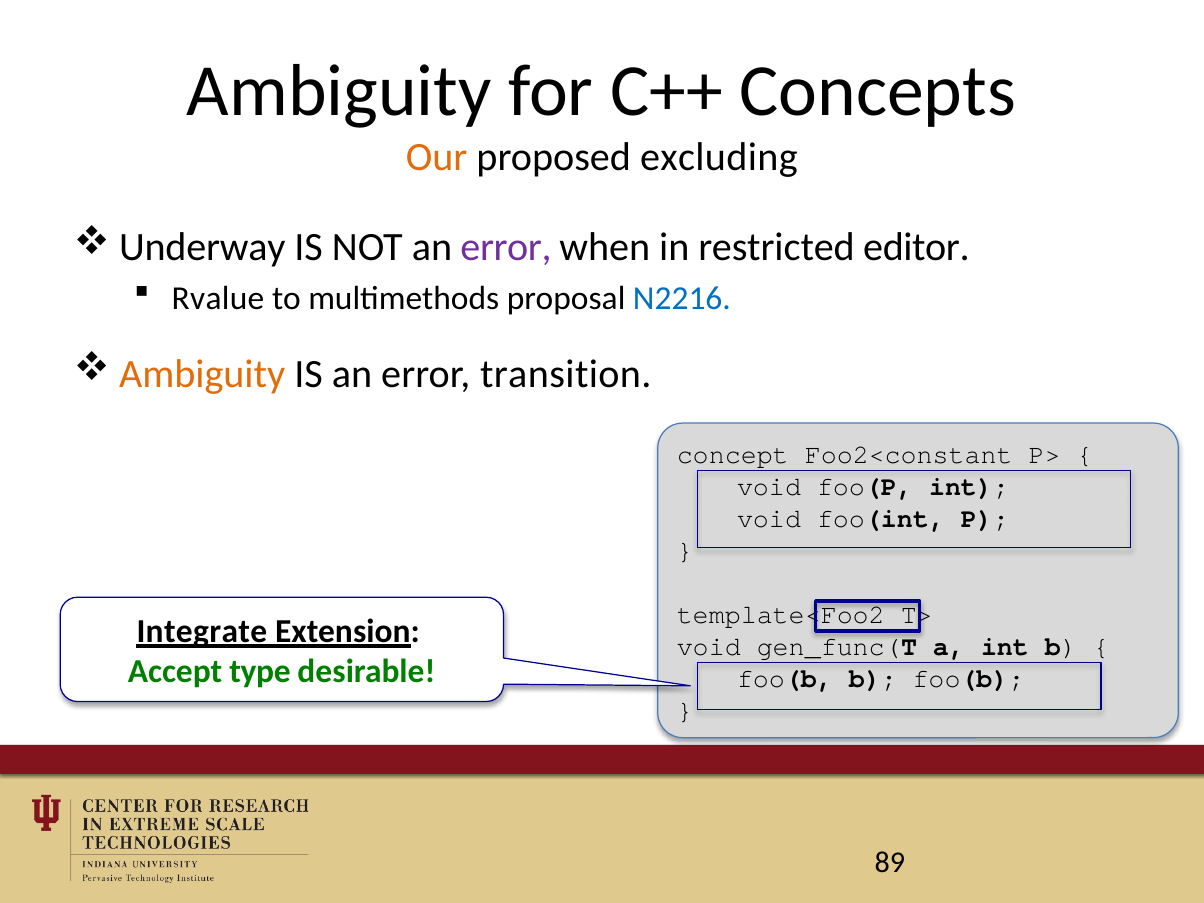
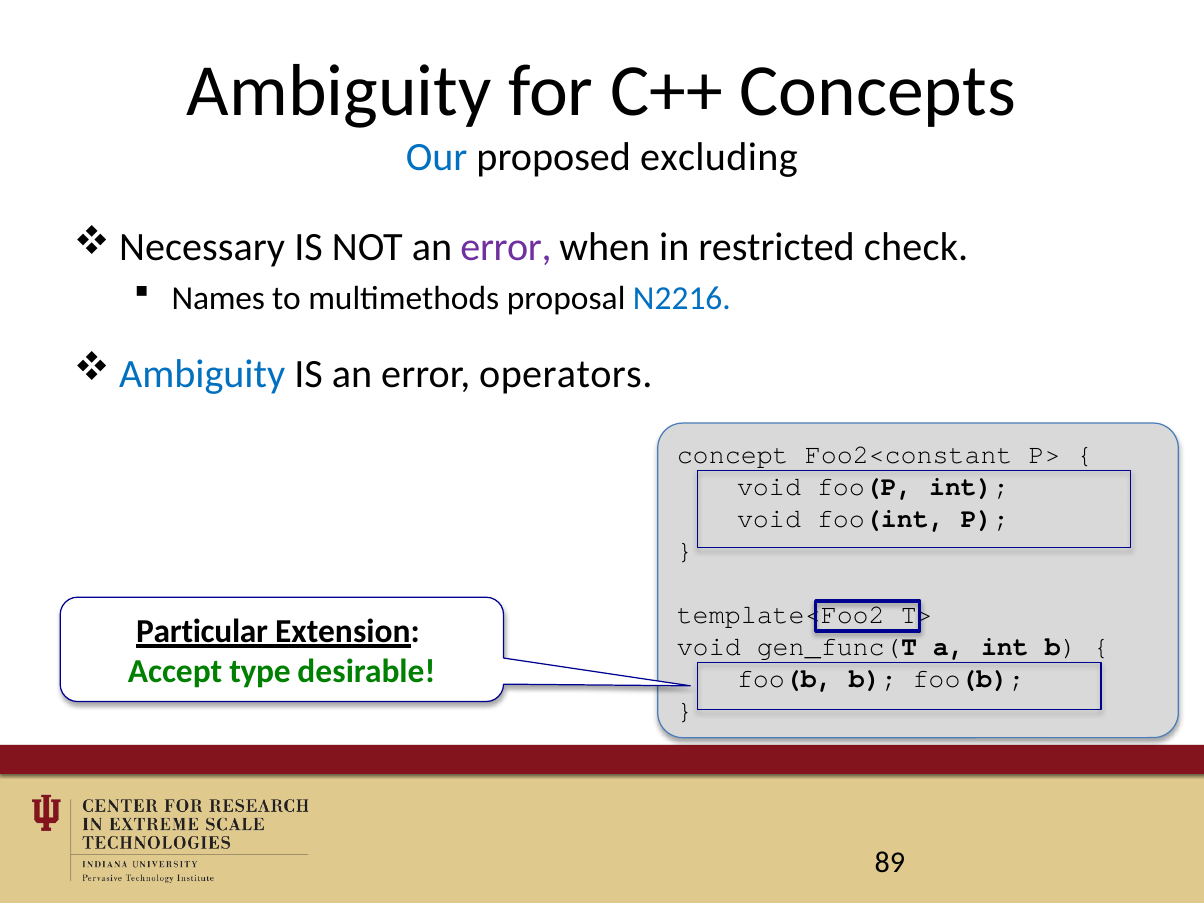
Our colour: orange -> blue
Underway: Underway -> Necessary
editor: editor -> check
Rvalue: Rvalue -> Names
Ambiguity at (202, 374) colour: orange -> blue
transition: transition -> operators
Integrate: Integrate -> Particular
